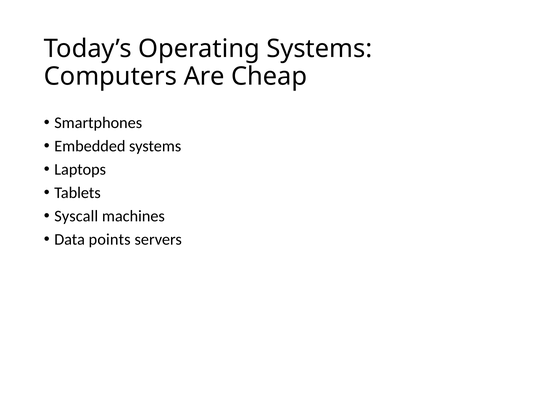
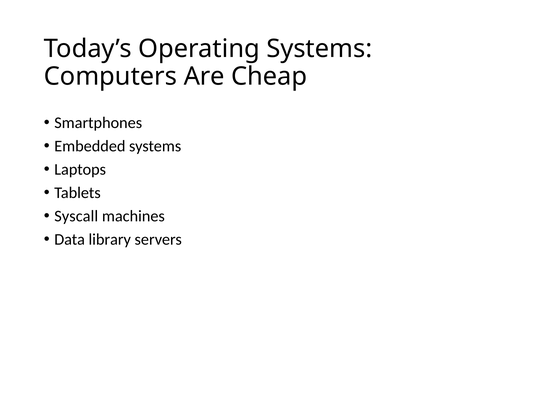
points: points -> library
